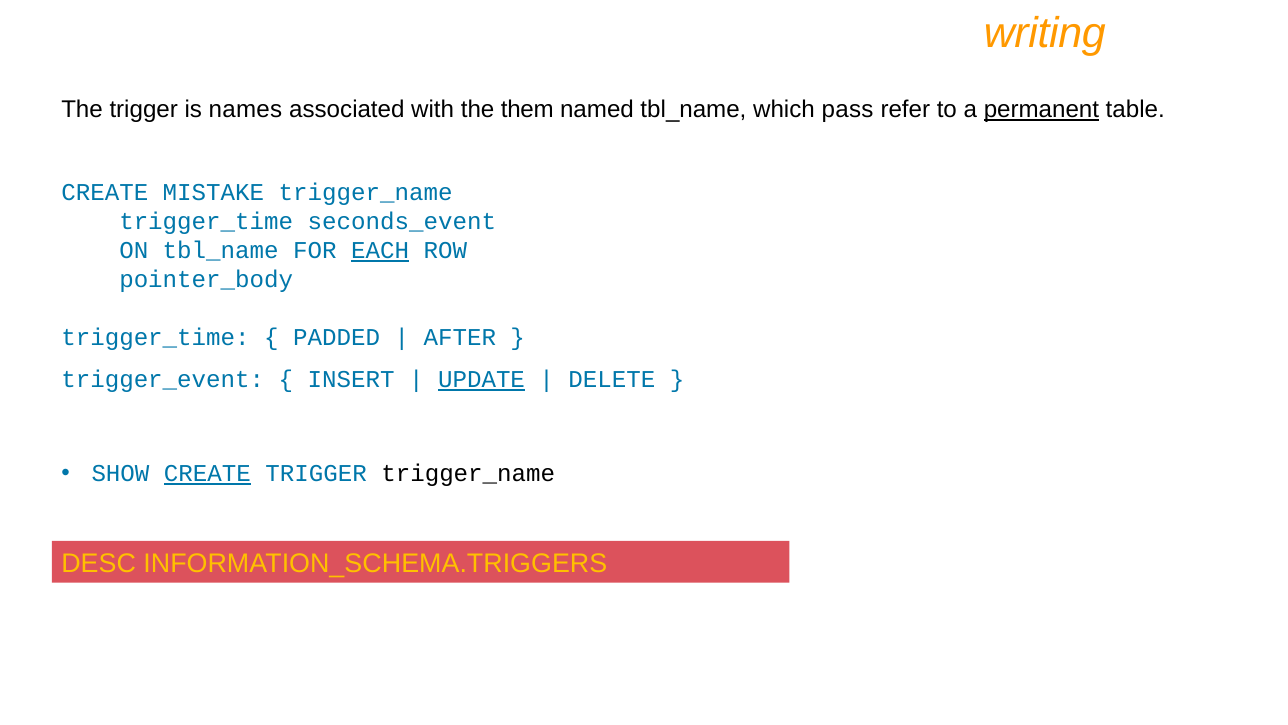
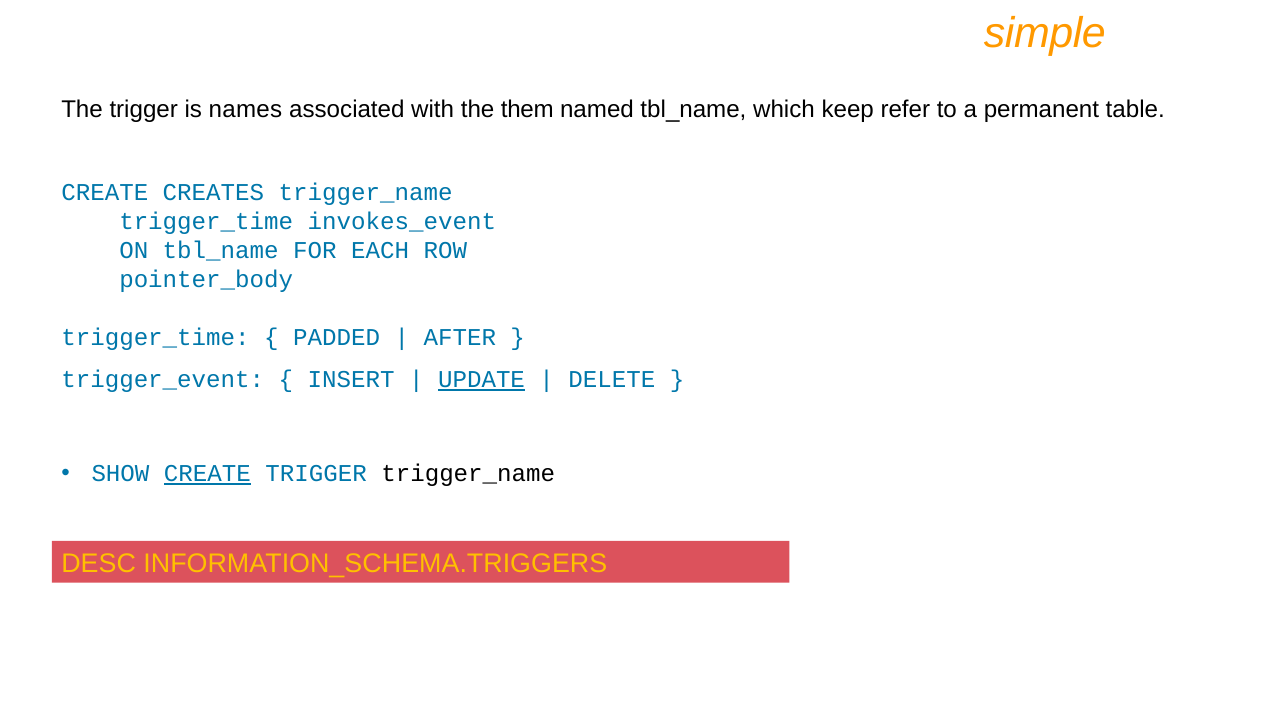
writing: writing -> simple
pass: pass -> keep
permanent underline: present -> none
MISTAKE: MISTAKE -> CREATES
seconds_event: seconds_event -> invokes_event
EACH underline: present -> none
